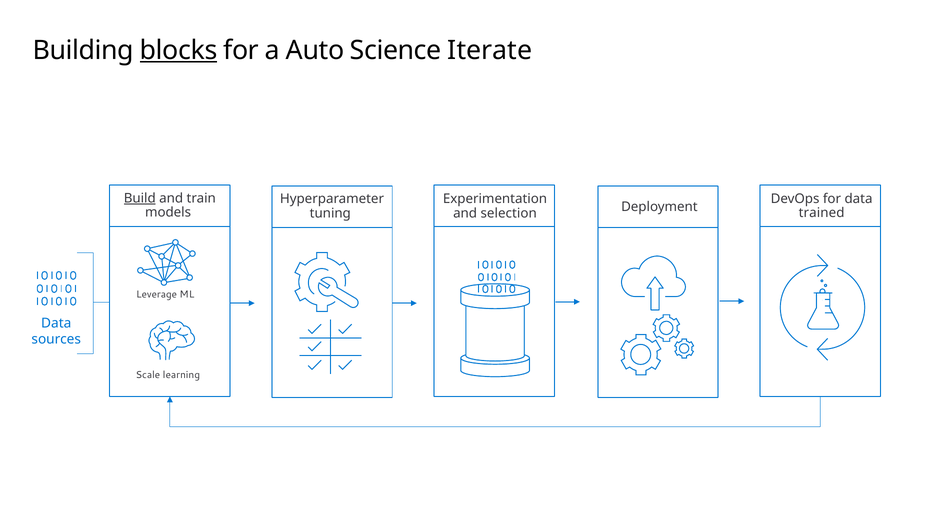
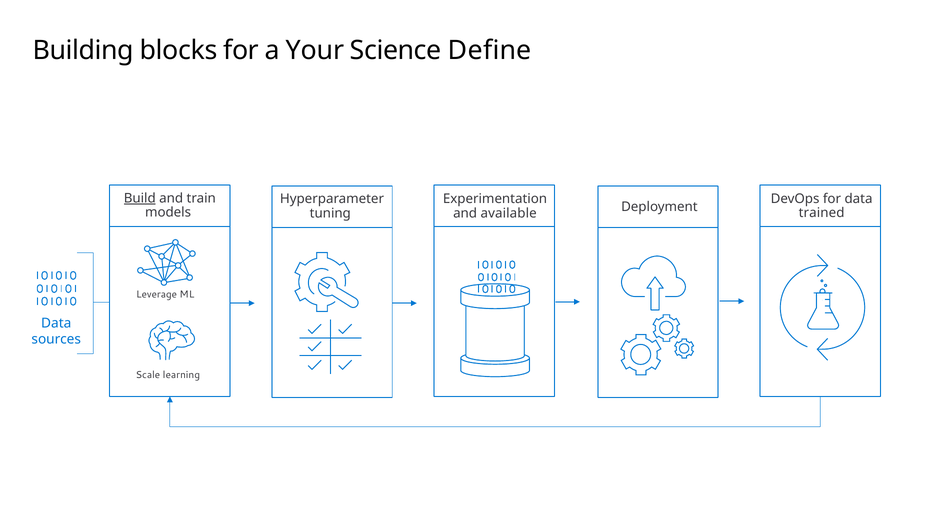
blocks underline: present -> none
Auto: Auto -> Your
Iterate: Iterate -> Define
selection: selection -> available
